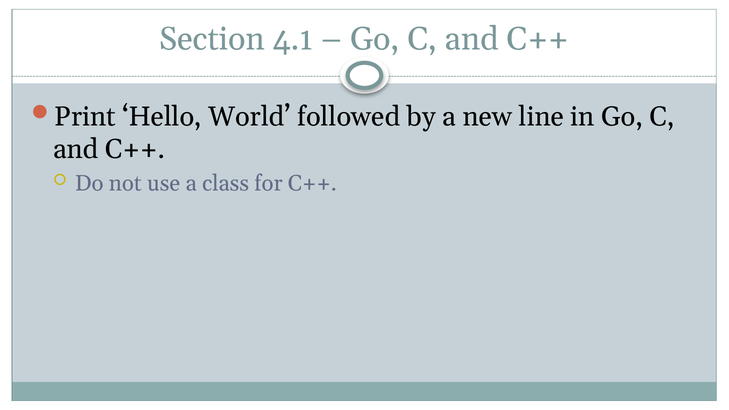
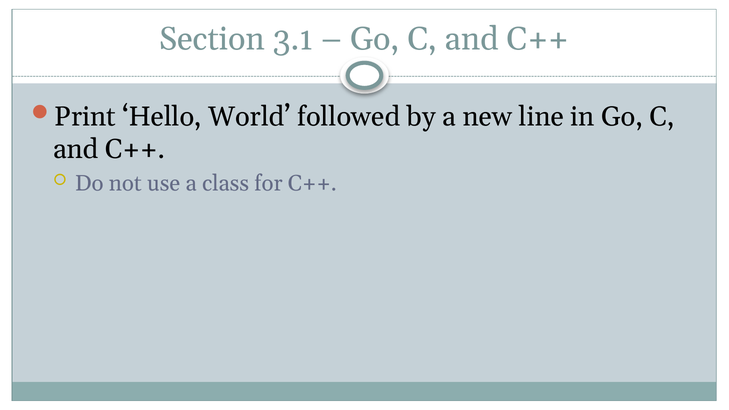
4.1: 4.1 -> 3.1
